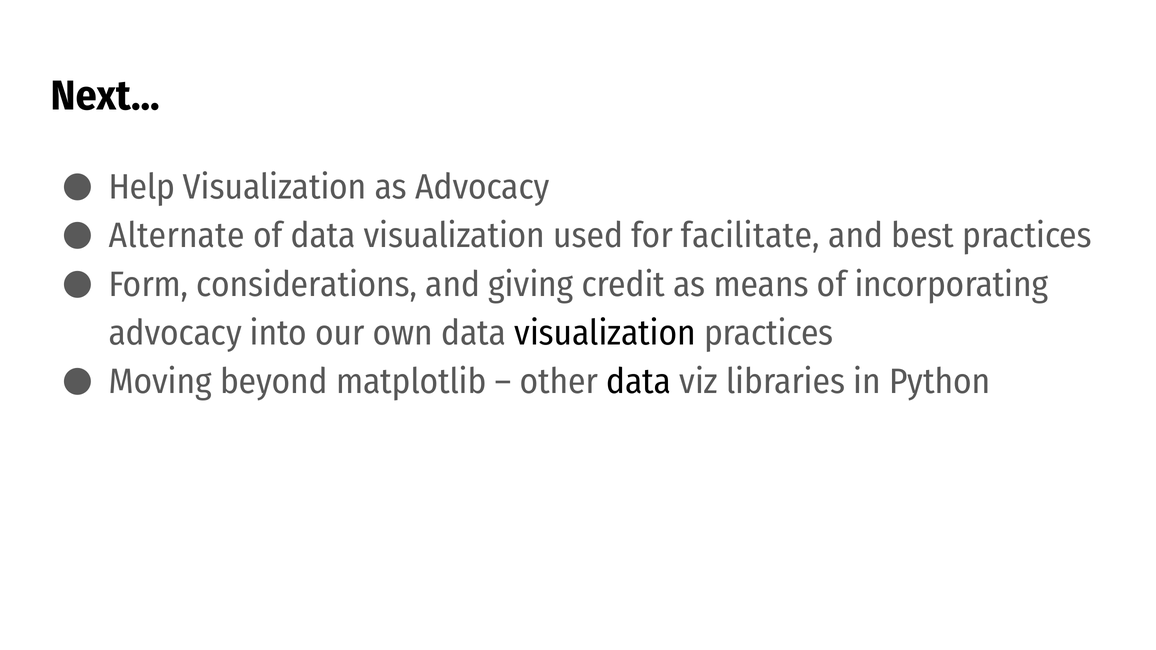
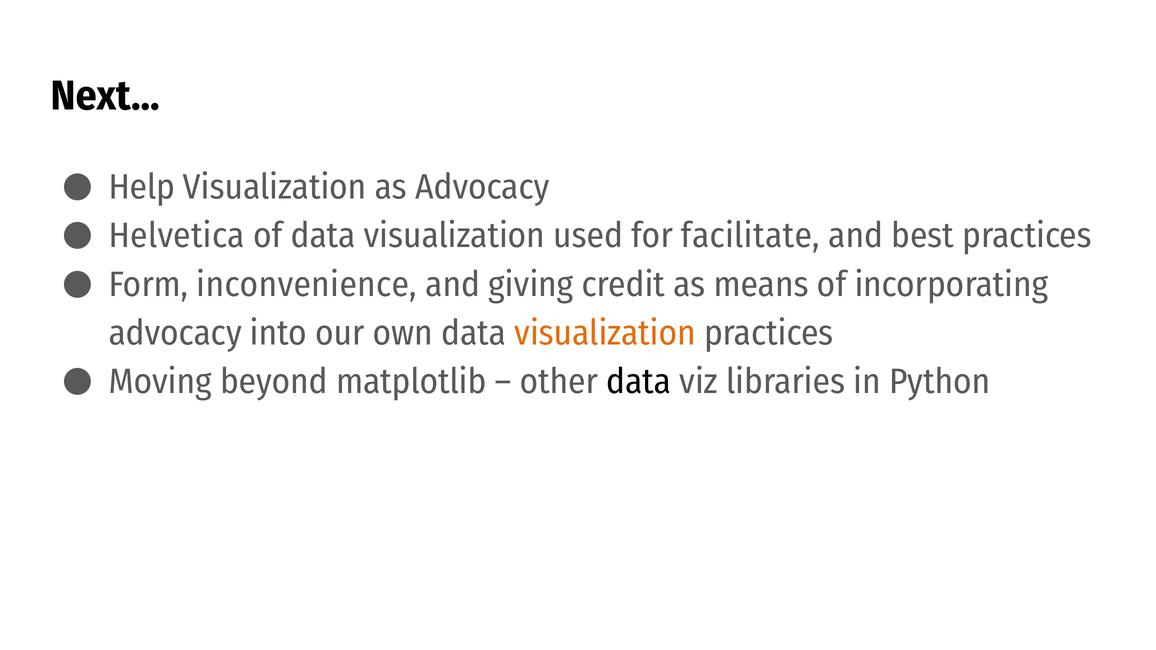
Alternate: Alternate -> Helvetica
considerations: considerations -> inconvenience
visualization at (605, 333) colour: black -> orange
